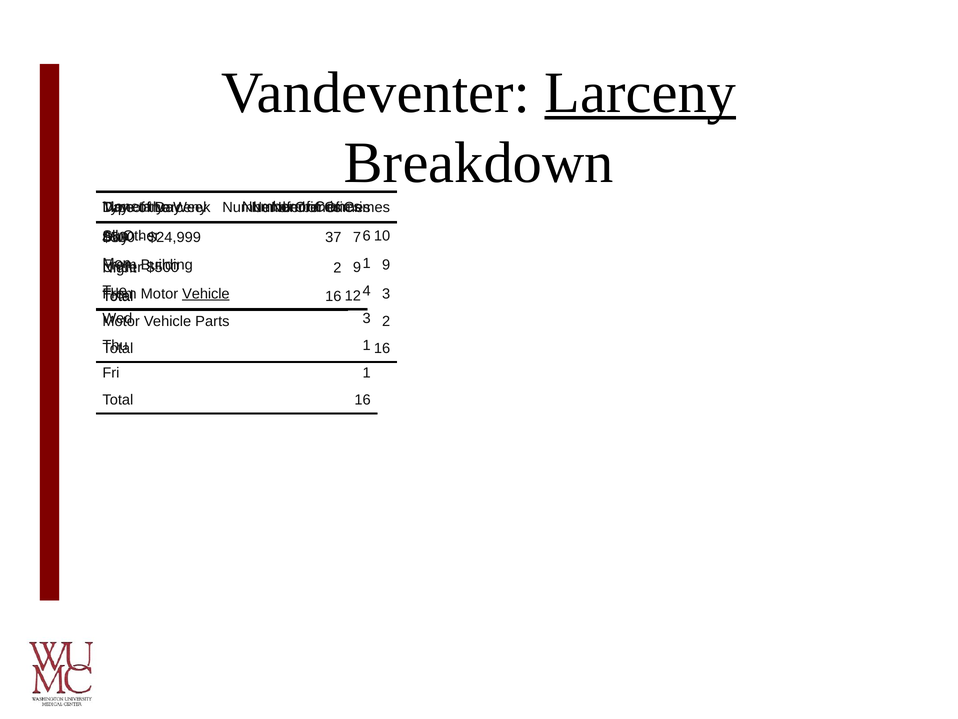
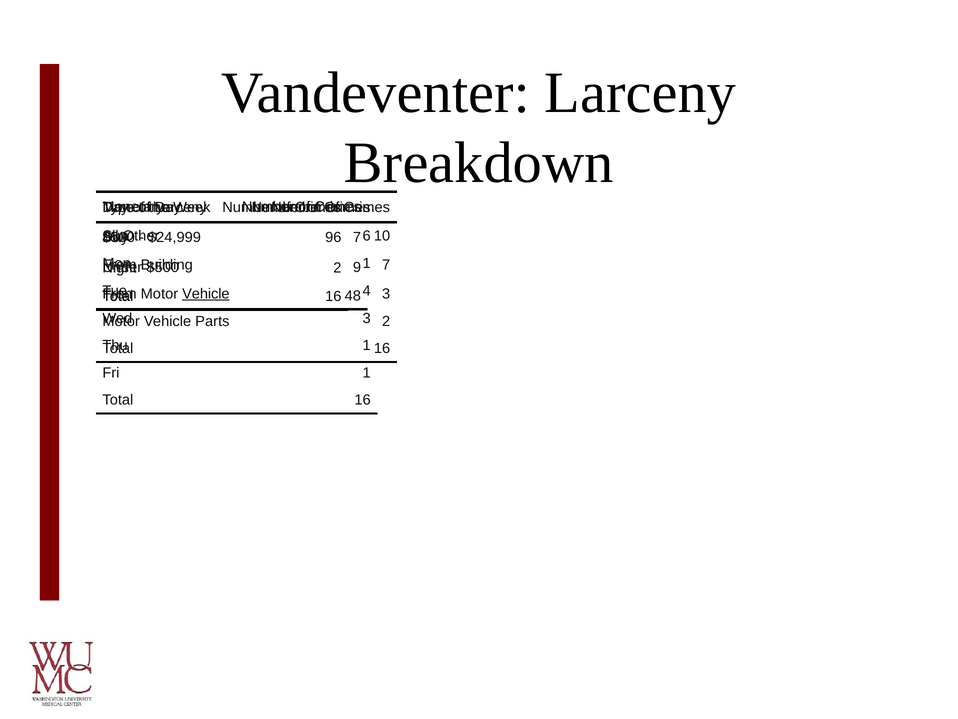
Larceny at (640, 93) underline: present -> none
37: 37 -> 96
9 at (386, 265): 9 -> 7
12: 12 -> 48
